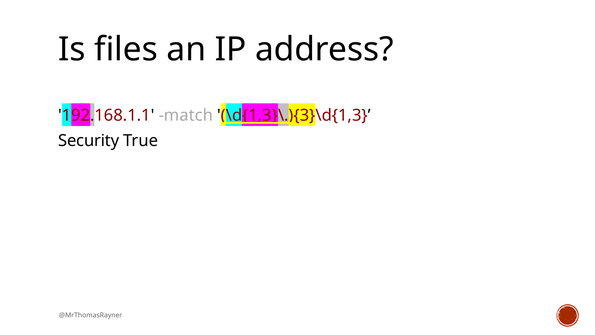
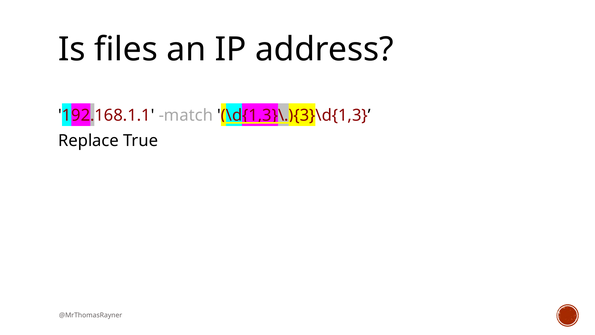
Security: Security -> Replace
